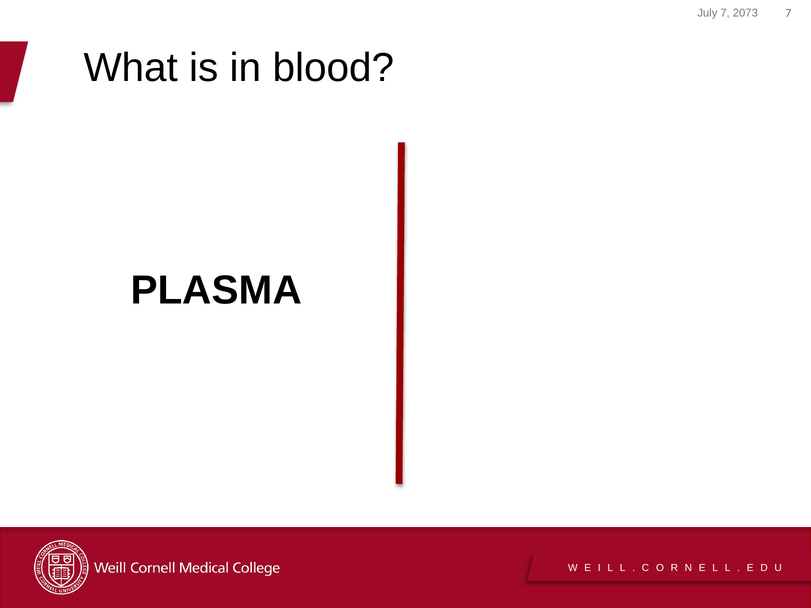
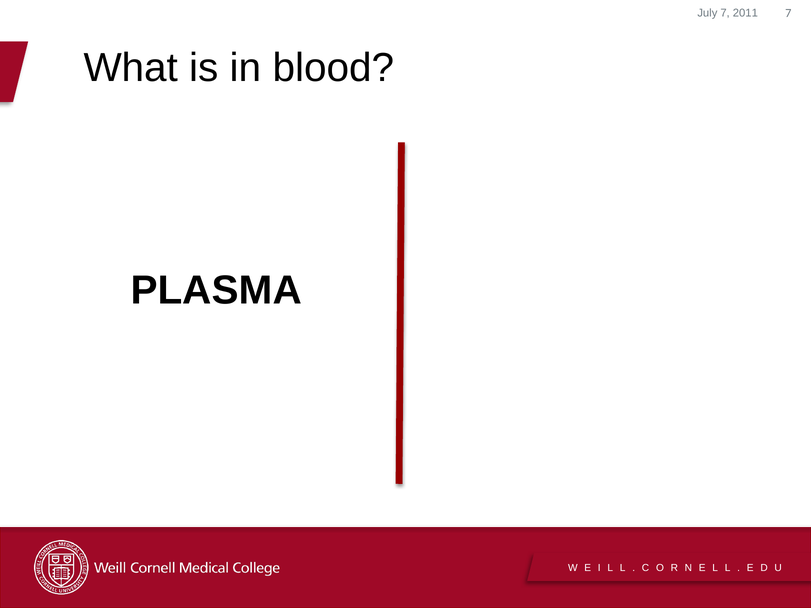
2073: 2073 -> 2011
